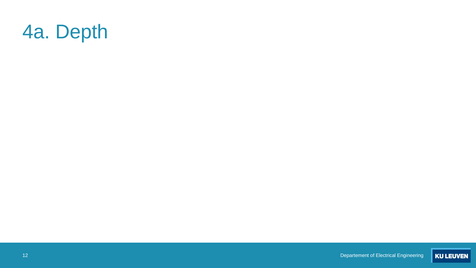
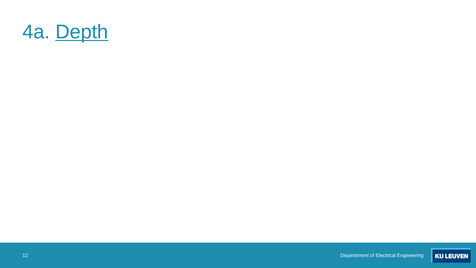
Depth underline: none -> present
